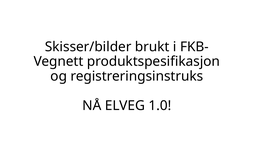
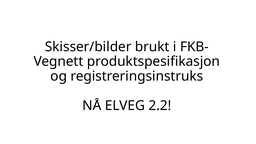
1.0: 1.0 -> 2.2
